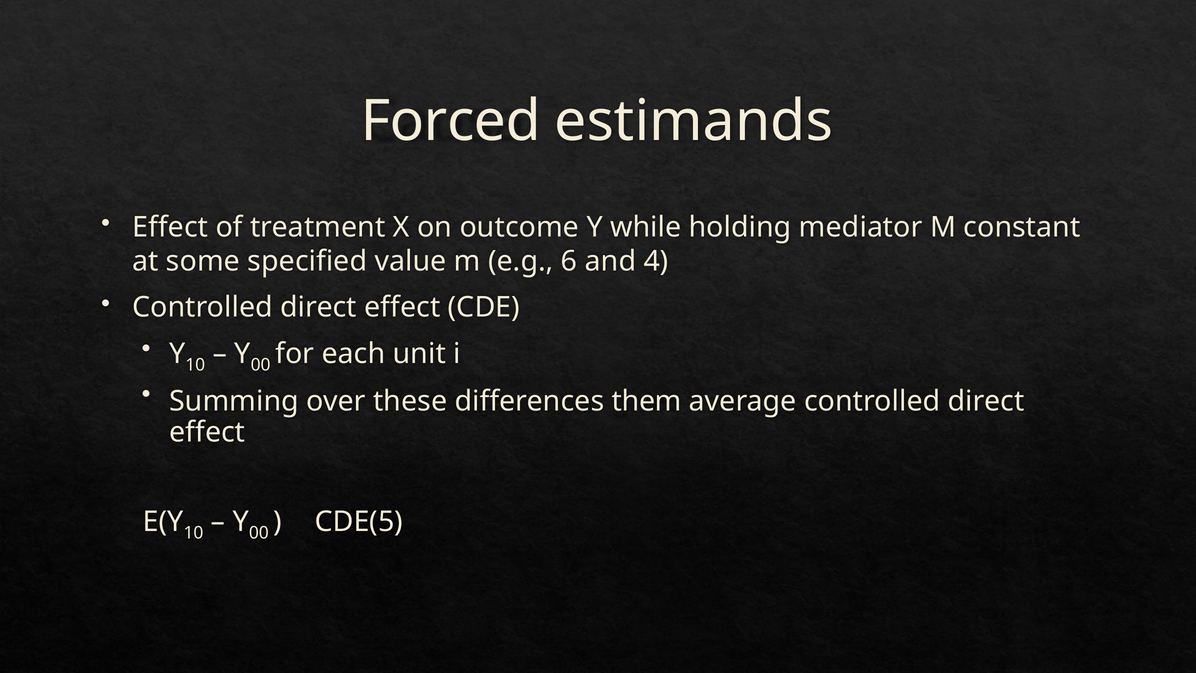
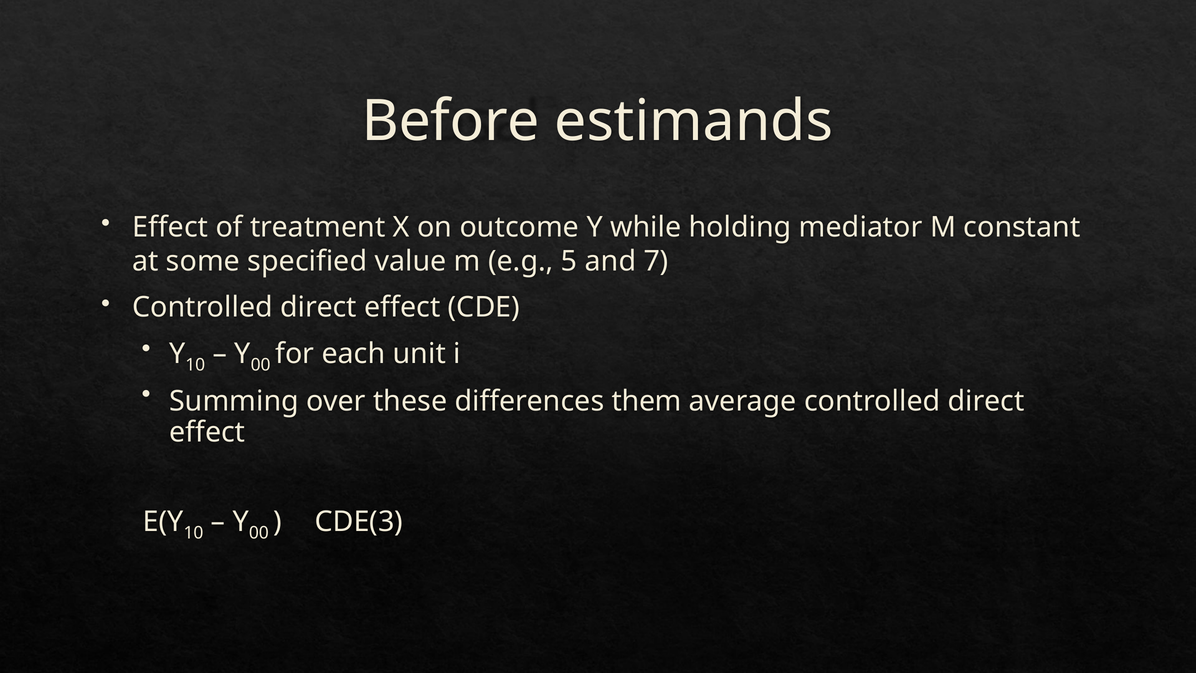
Forced: Forced -> Before
6: 6 -> 5
4: 4 -> 7
CDE(5: CDE(5 -> CDE(3
